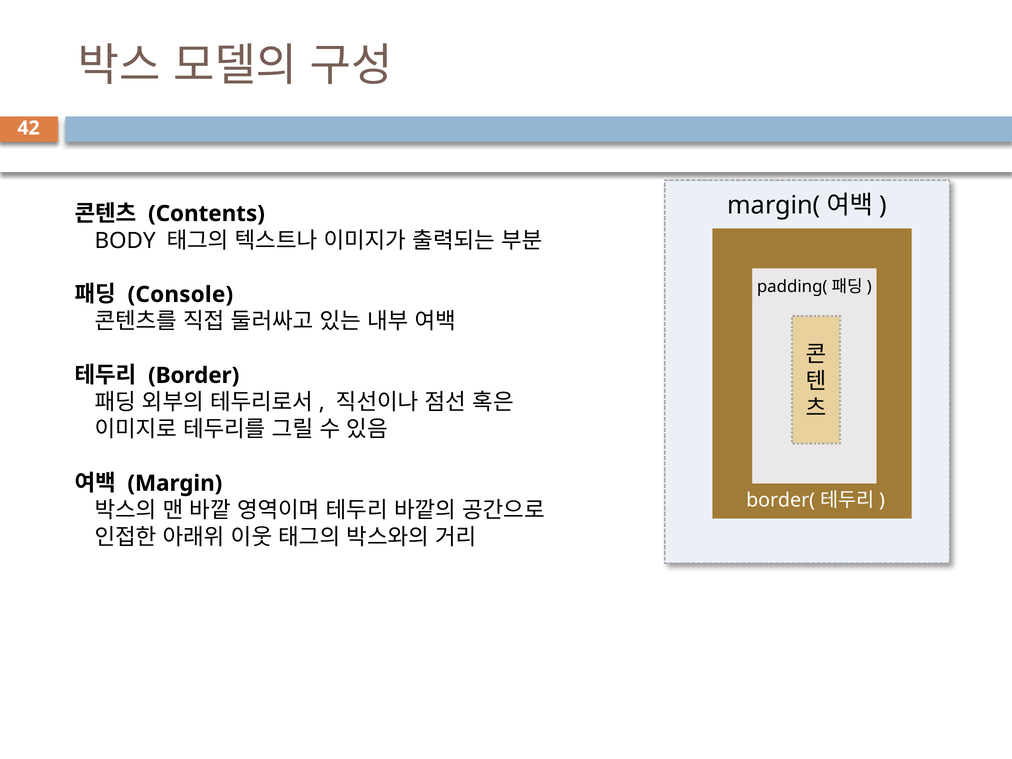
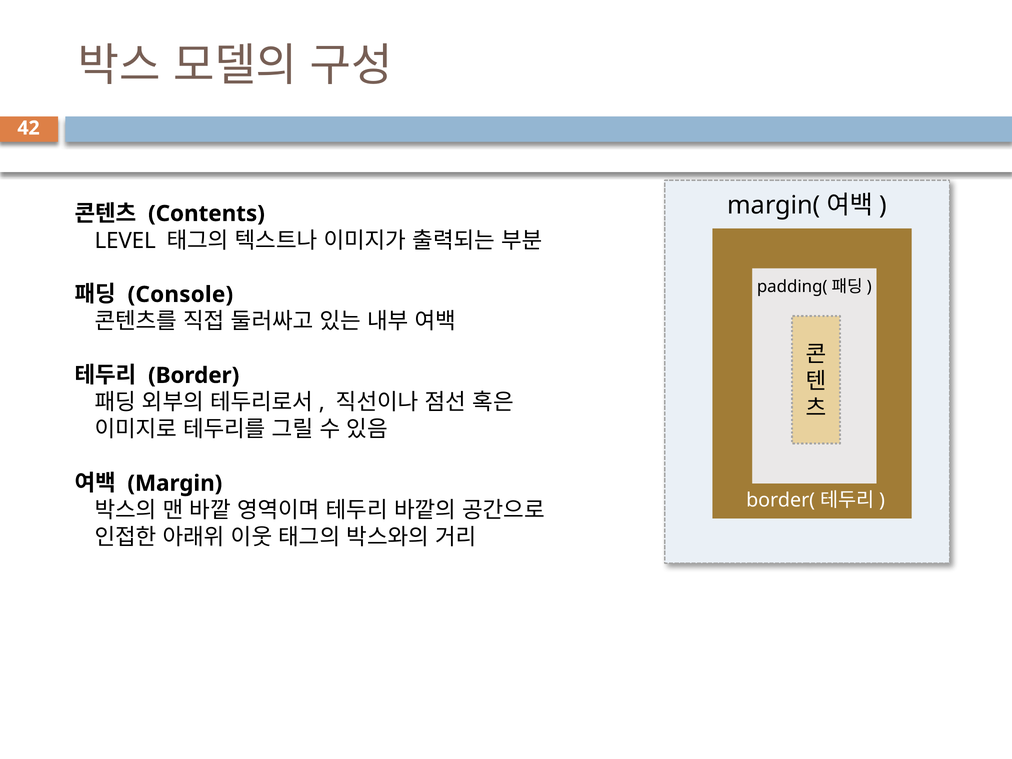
BODY: BODY -> LEVEL
